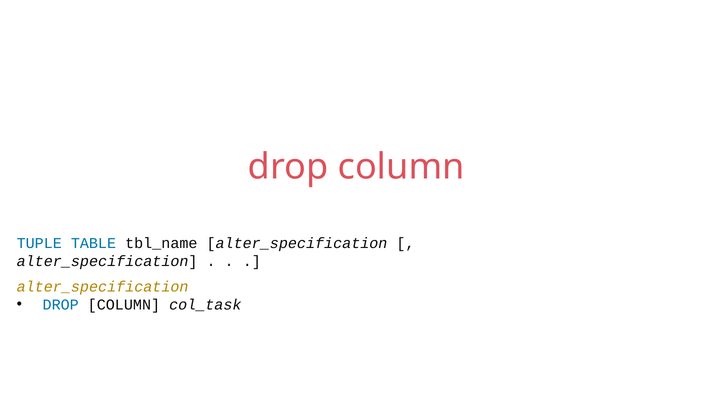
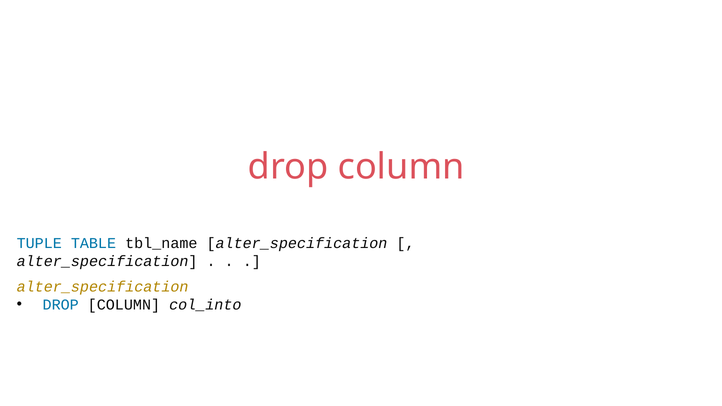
col_task: col_task -> col_into
